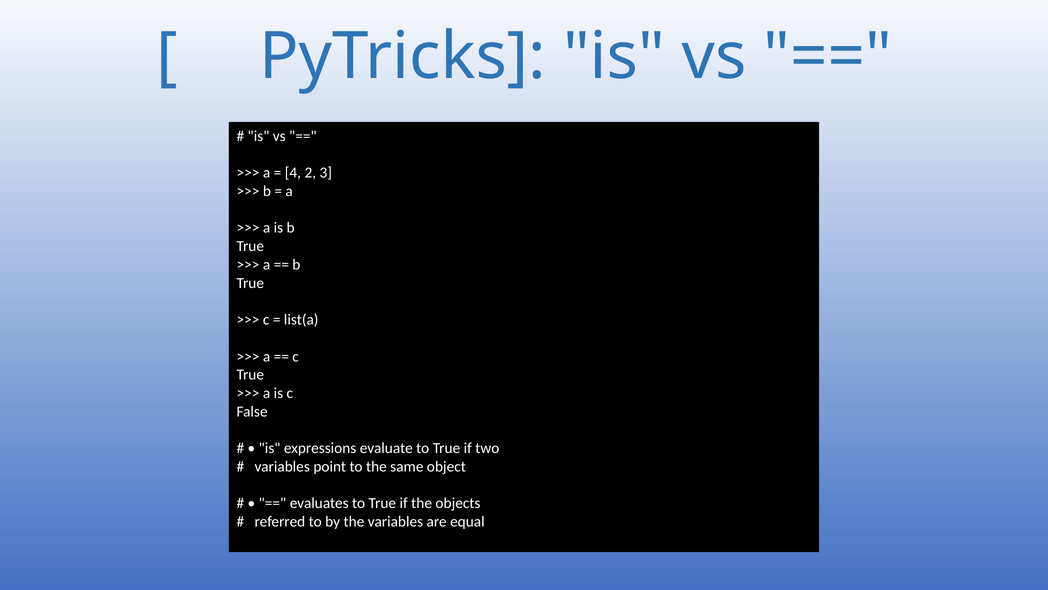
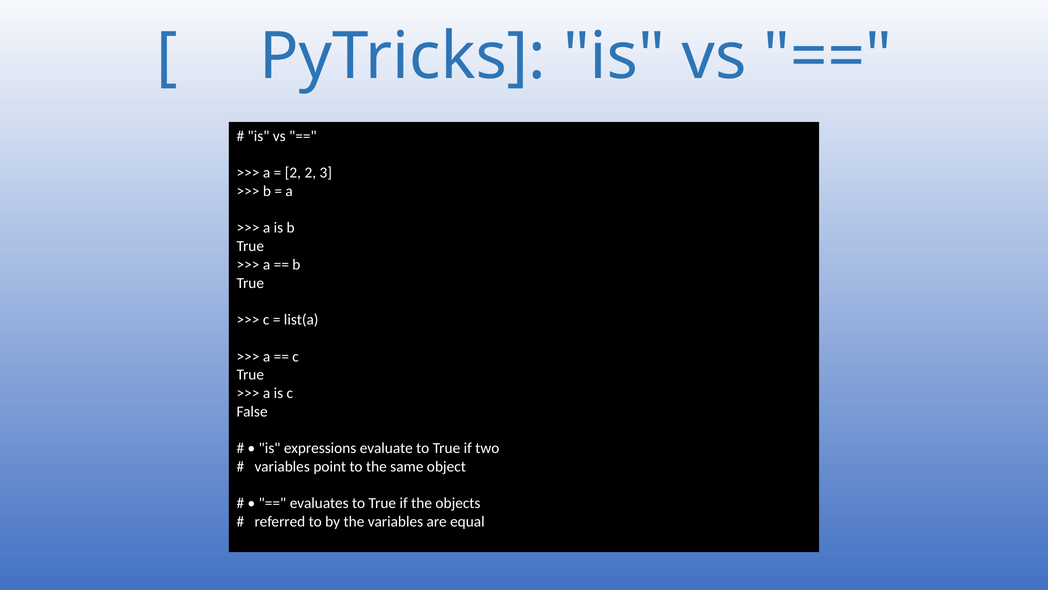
4 at (293, 173): 4 -> 2
